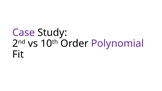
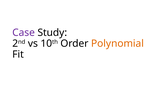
Polynomial colour: purple -> orange
